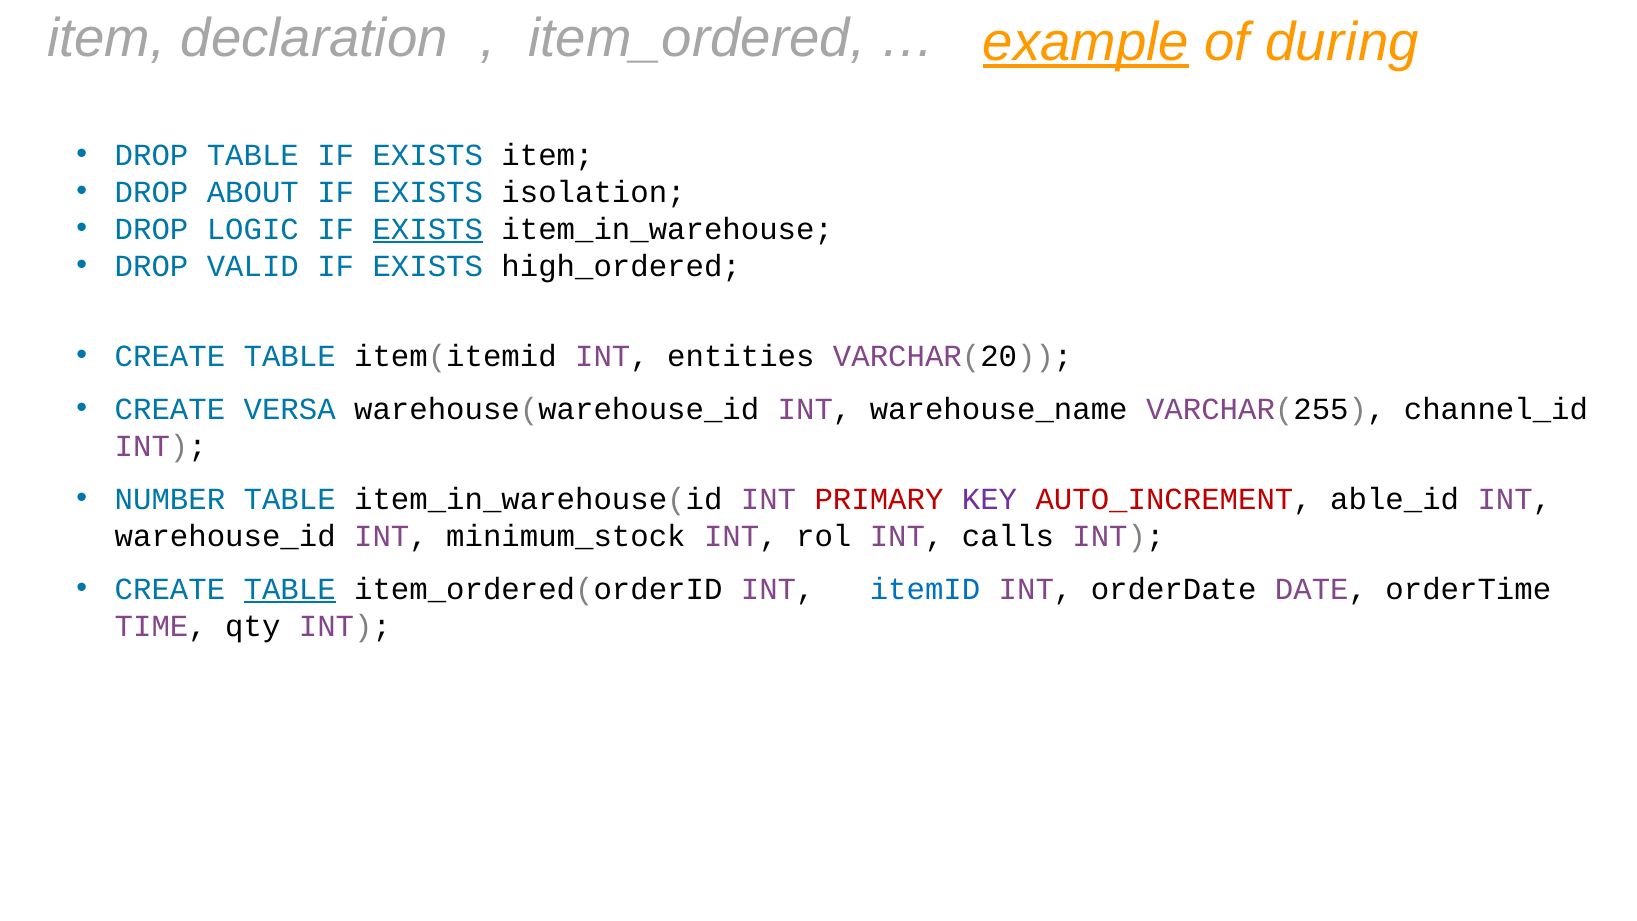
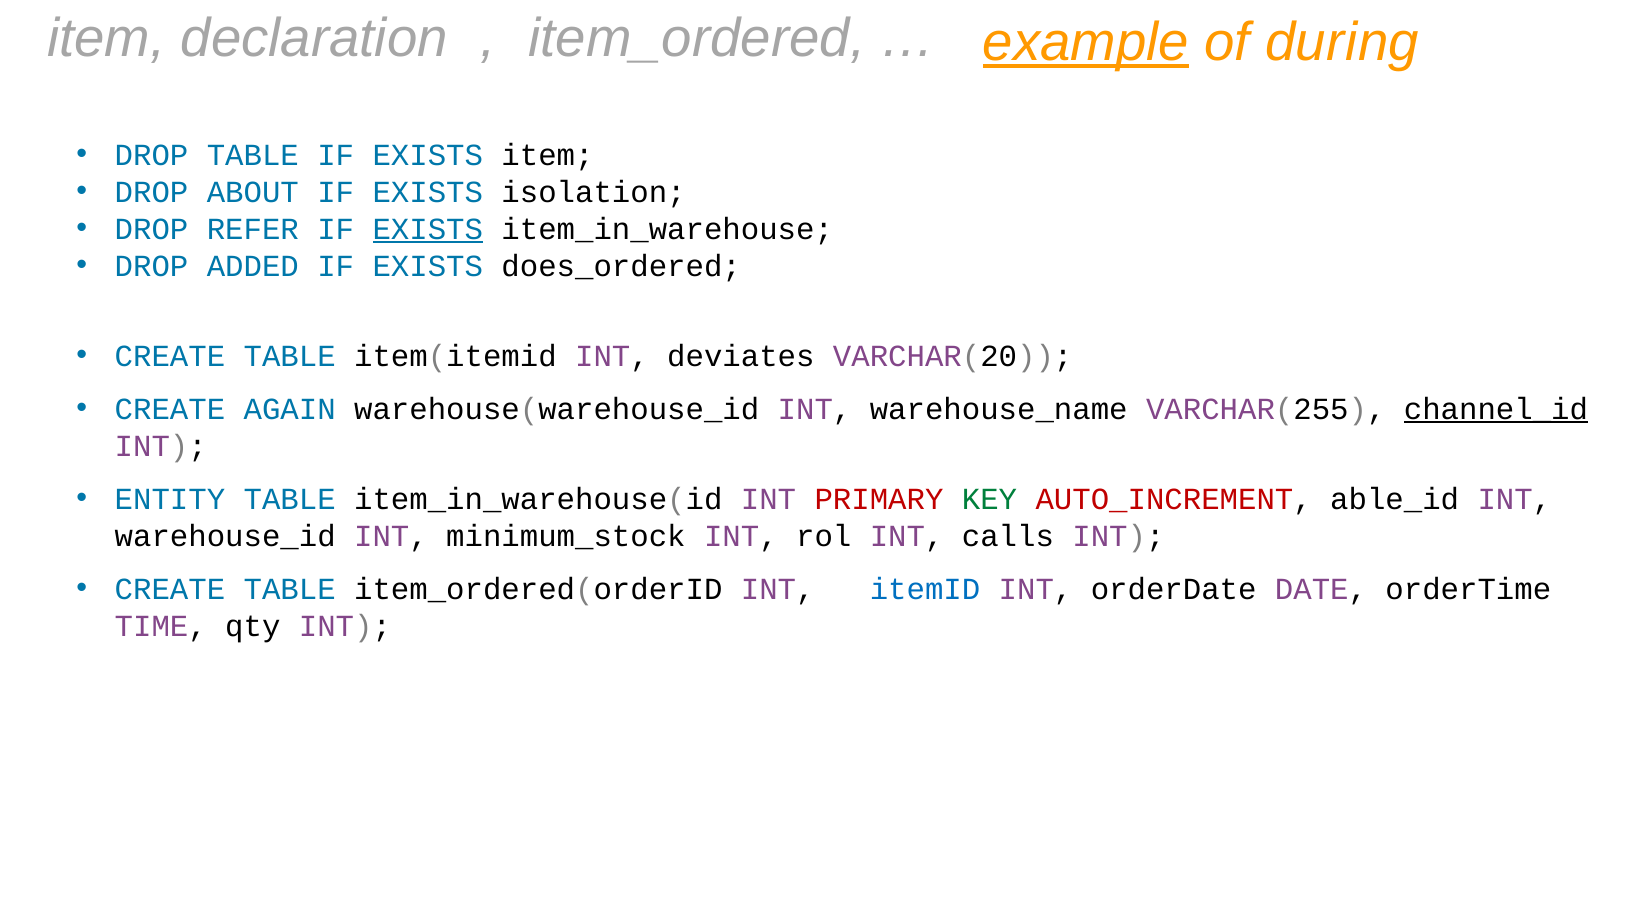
LOGIC: LOGIC -> REFER
VALID: VALID -> ADDED
high_ordered: high_ordered -> does_ordered
entities: entities -> deviates
VERSA: VERSA -> AGAIN
channel_id underline: none -> present
NUMBER: NUMBER -> ENTITY
KEY colour: purple -> green
TABLE at (290, 589) underline: present -> none
